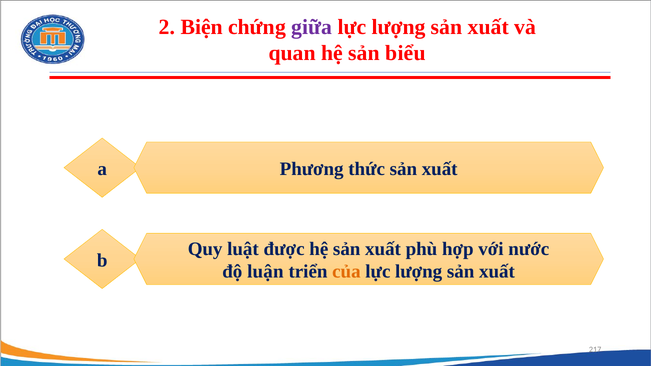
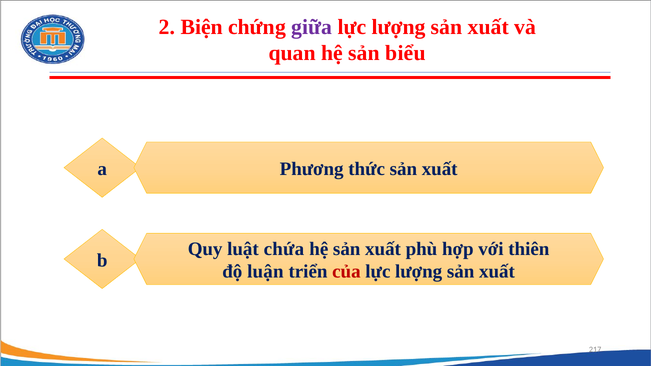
được: được -> chứa
nước: nước -> thiên
của colour: orange -> red
